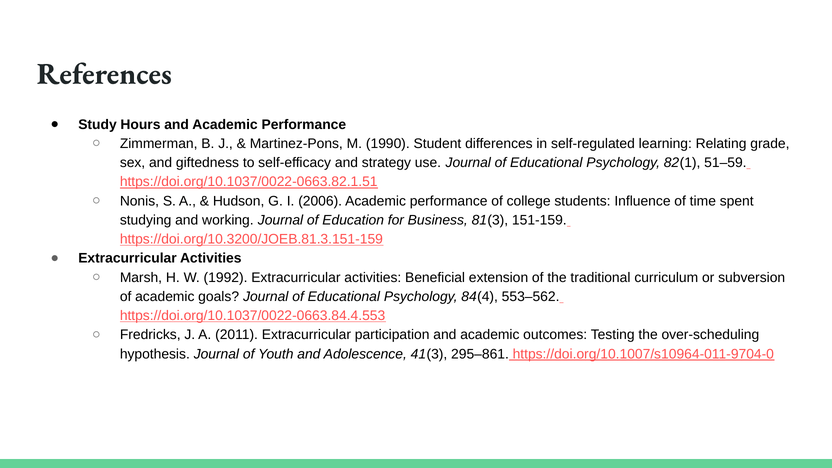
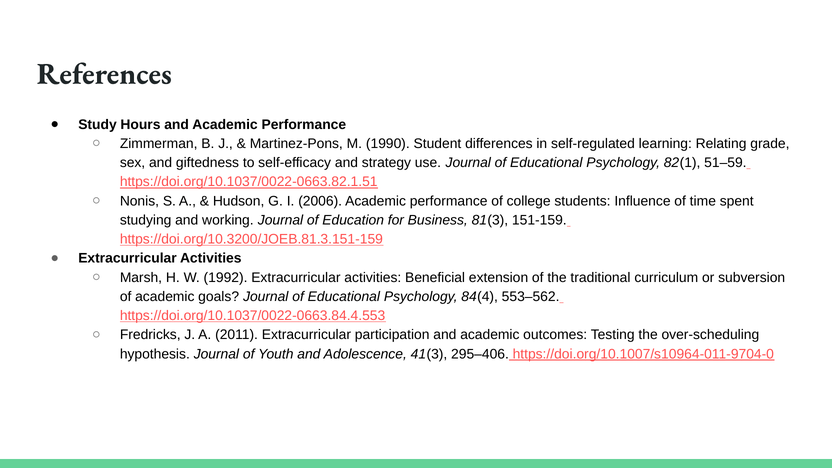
295–861: 295–861 -> 295–406
